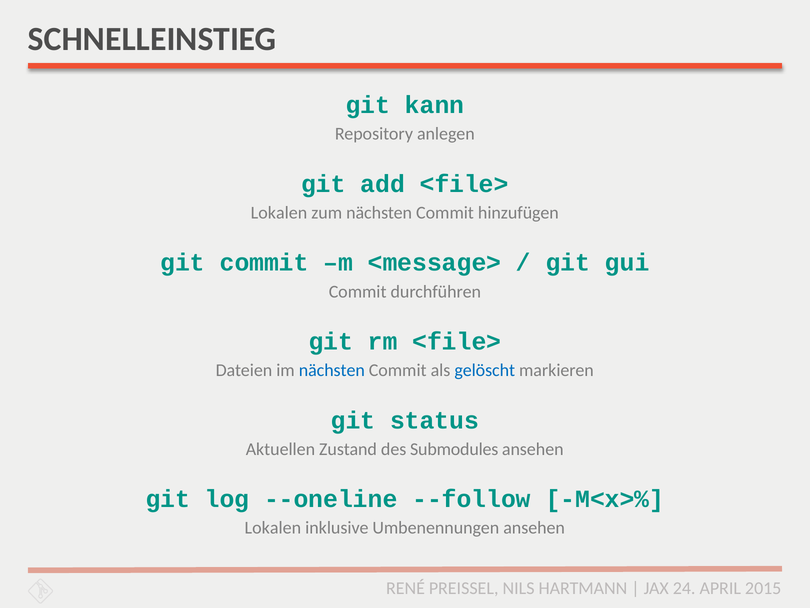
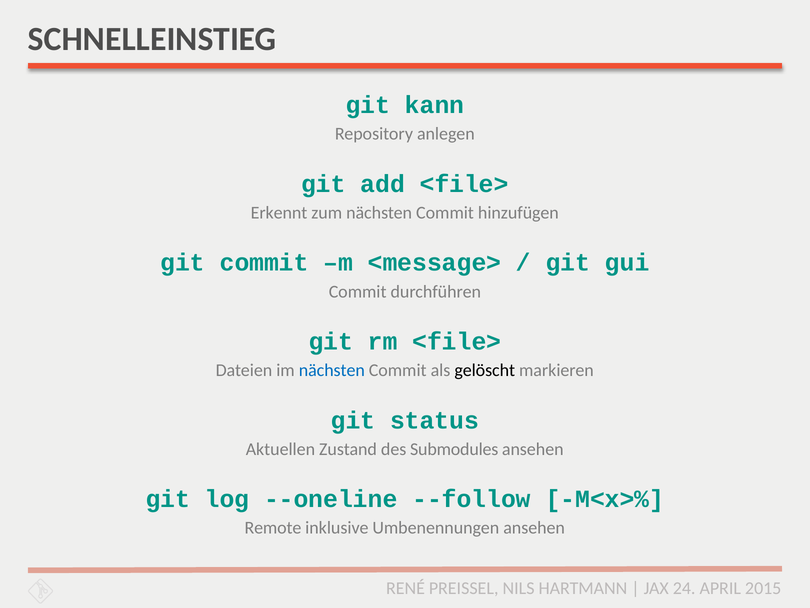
Lokalen at (279, 213): Lokalen -> Erkennt
gelöscht colour: blue -> black
Lokalen at (273, 528): Lokalen -> Remote
